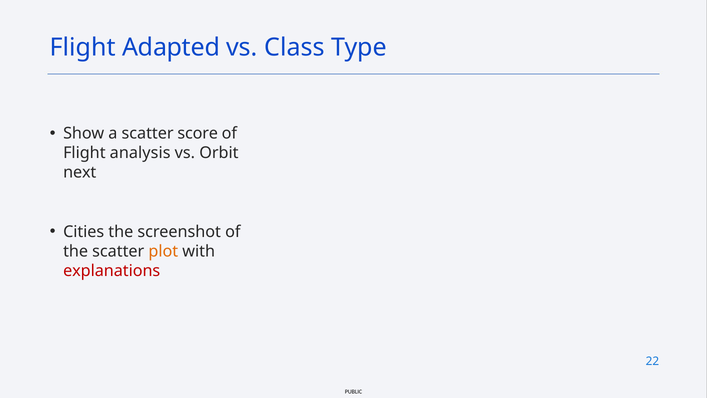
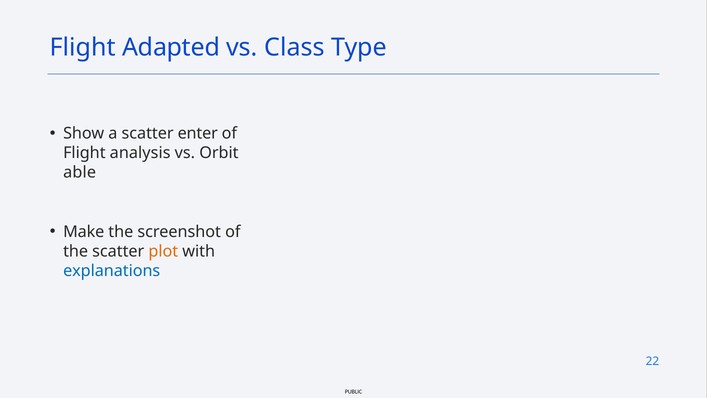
score: score -> enter
next: next -> able
Cities: Cities -> Make
explanations colour: red -> blue
